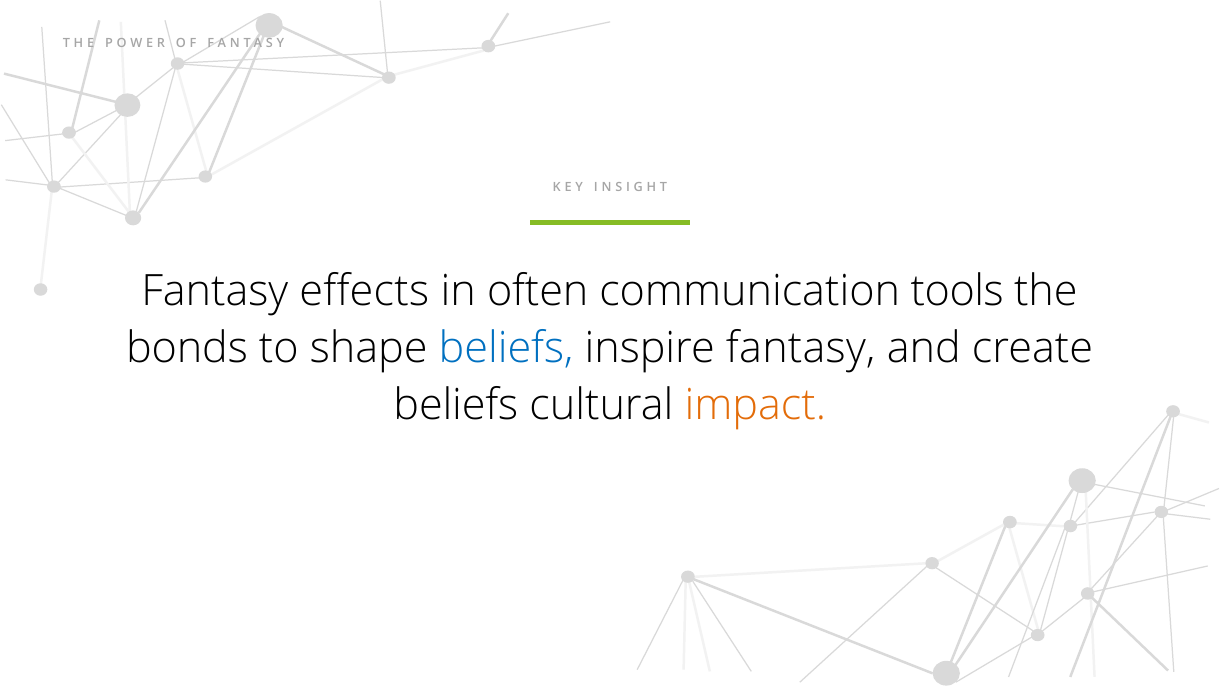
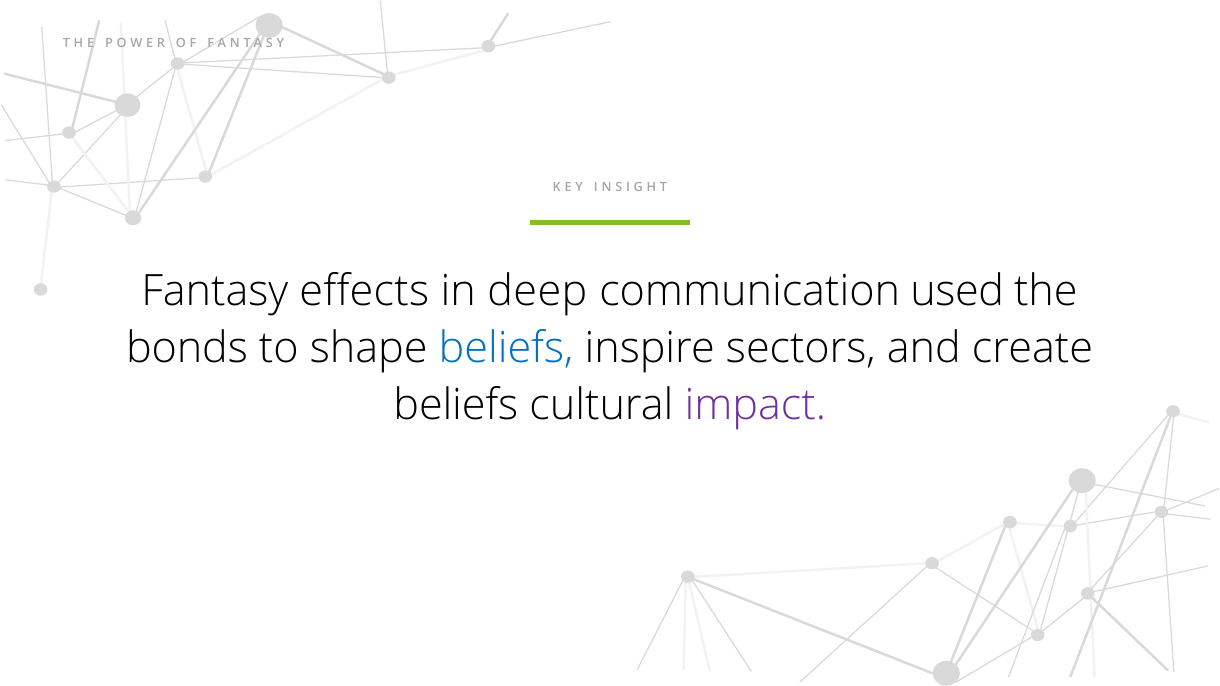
often: often -> deep
tools: tools -> used
inspire fantasy: fantasy -> sectors
impact colour: orange -> purple
